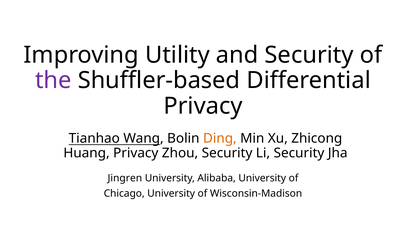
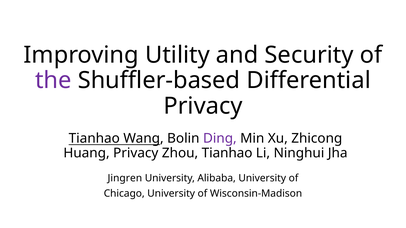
Ding colour: orange -> purple
Zhou Security: Security -> Tianhao
Li Security: Security -> Ninghui
